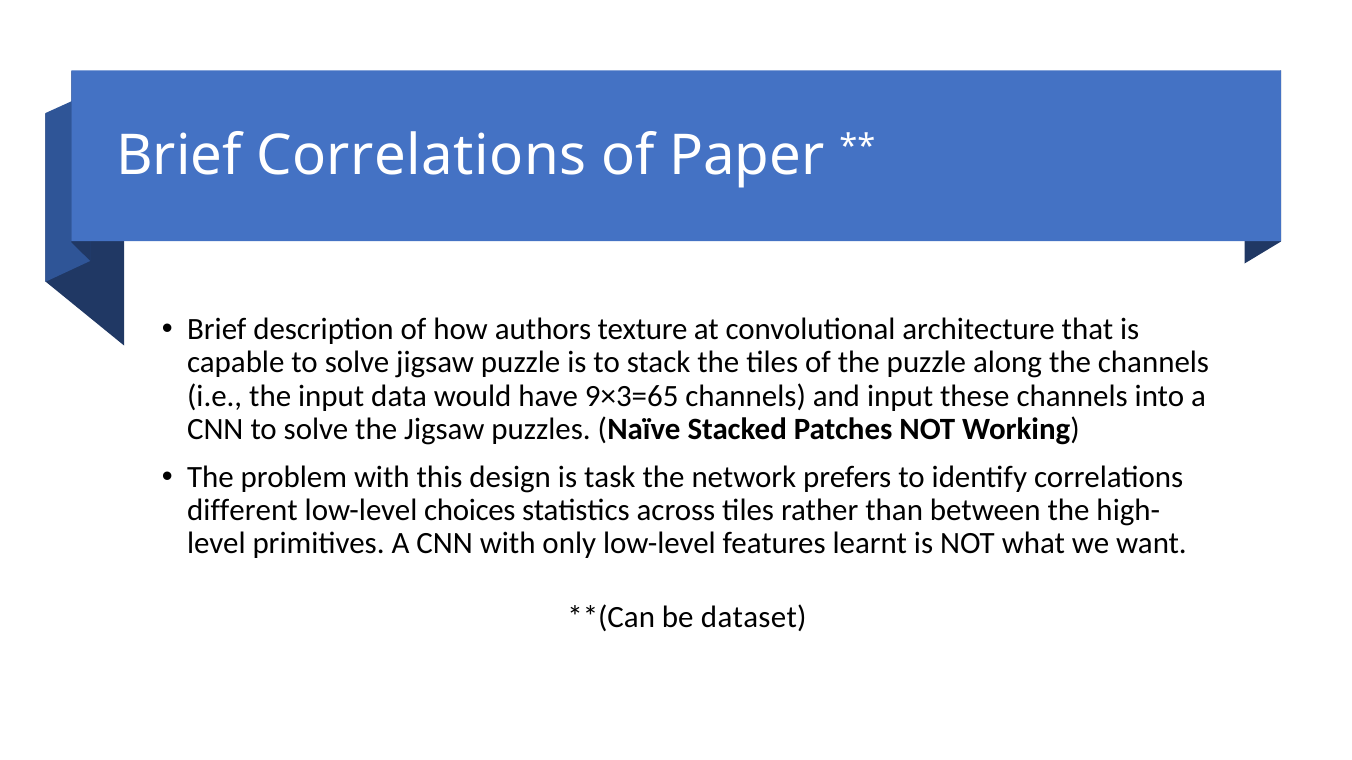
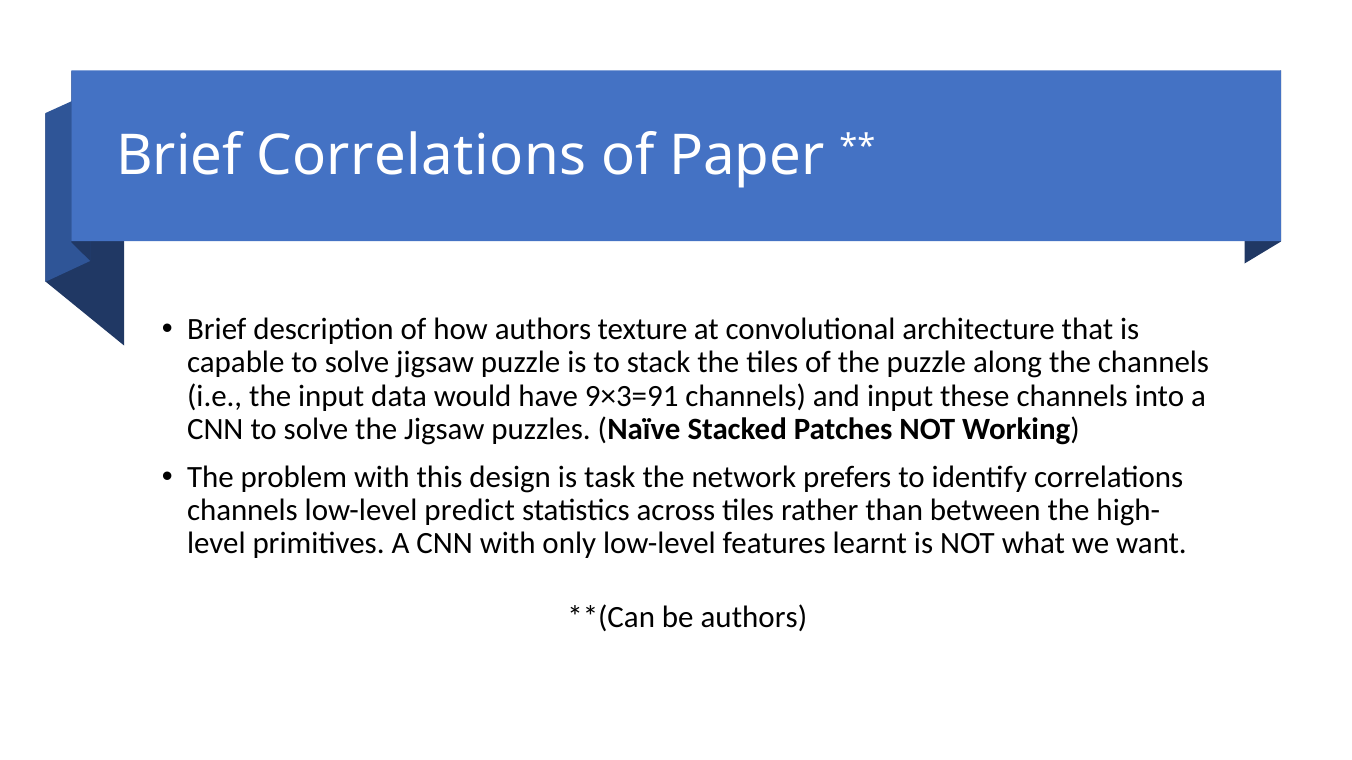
9×3=65: 9×3=65 -> 9×3=91
different at (242, 511): different -> channels
choices: choices -> predict
be dataset: dataset -> authors
